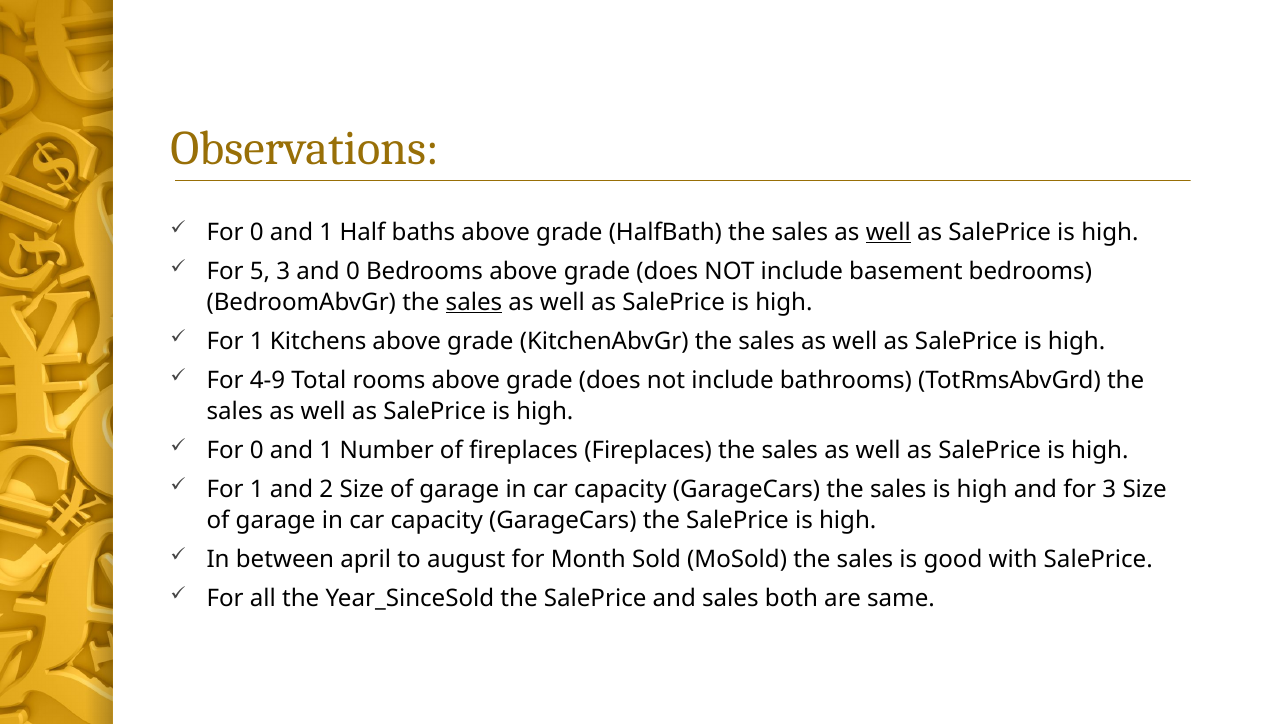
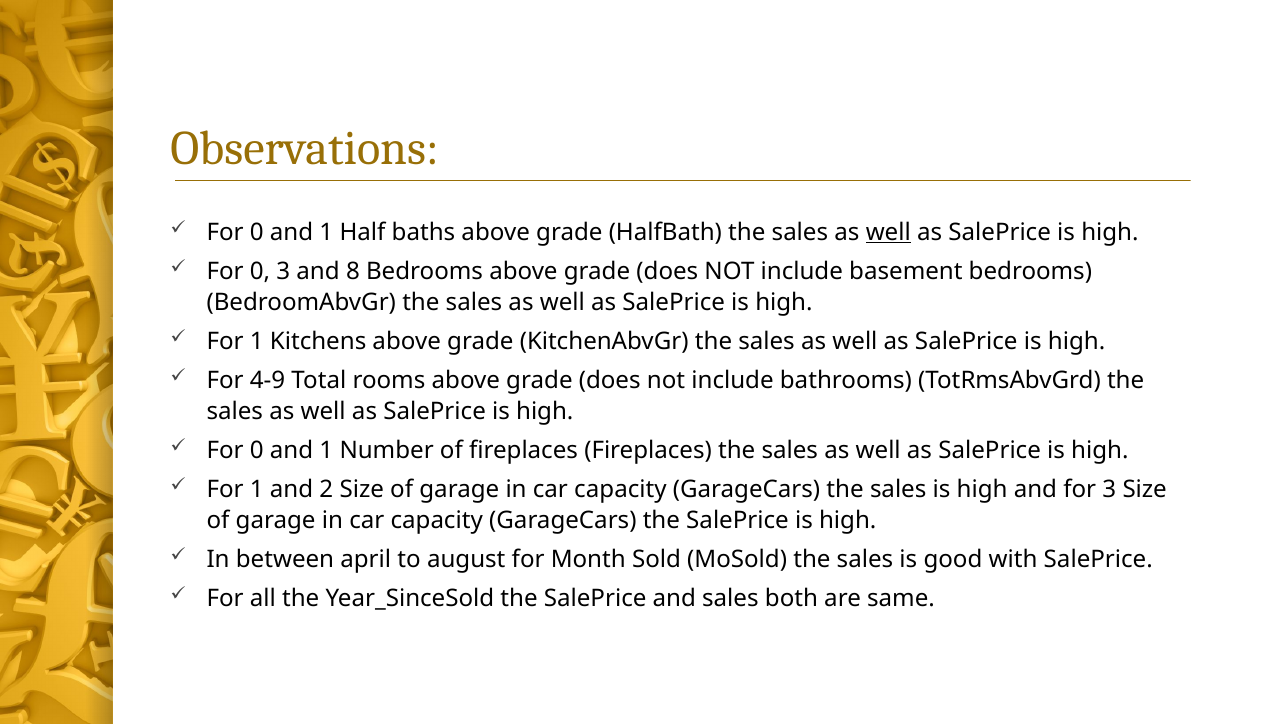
5 at (260, 271): 5 -> 0
and 0: 0 -> 8
sales at (474, 302) underline: present -> none
